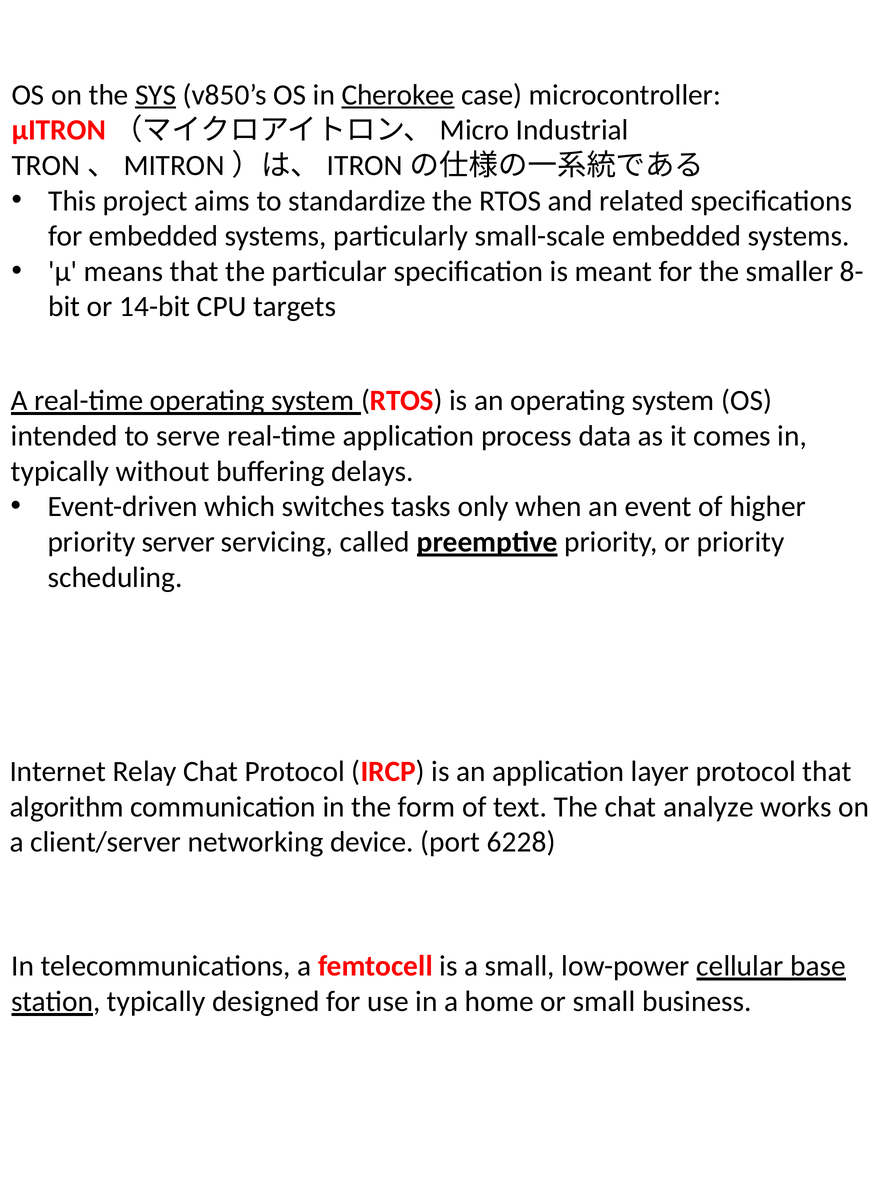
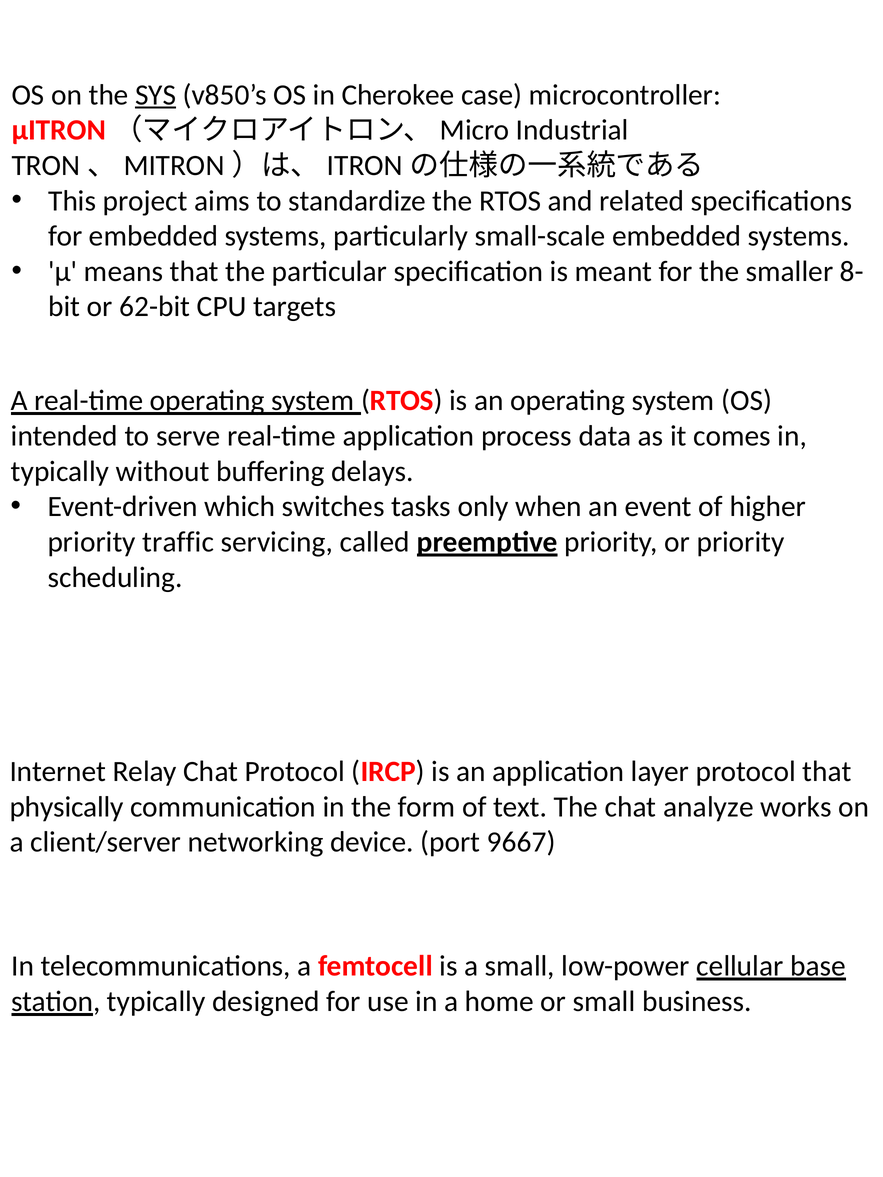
Cherokee underline: present -> none
14-bit: 14-bit -> 62-bit
server: server -> traffic
algorithm: algorithm -> physically
6228: 6228 -> 9667
